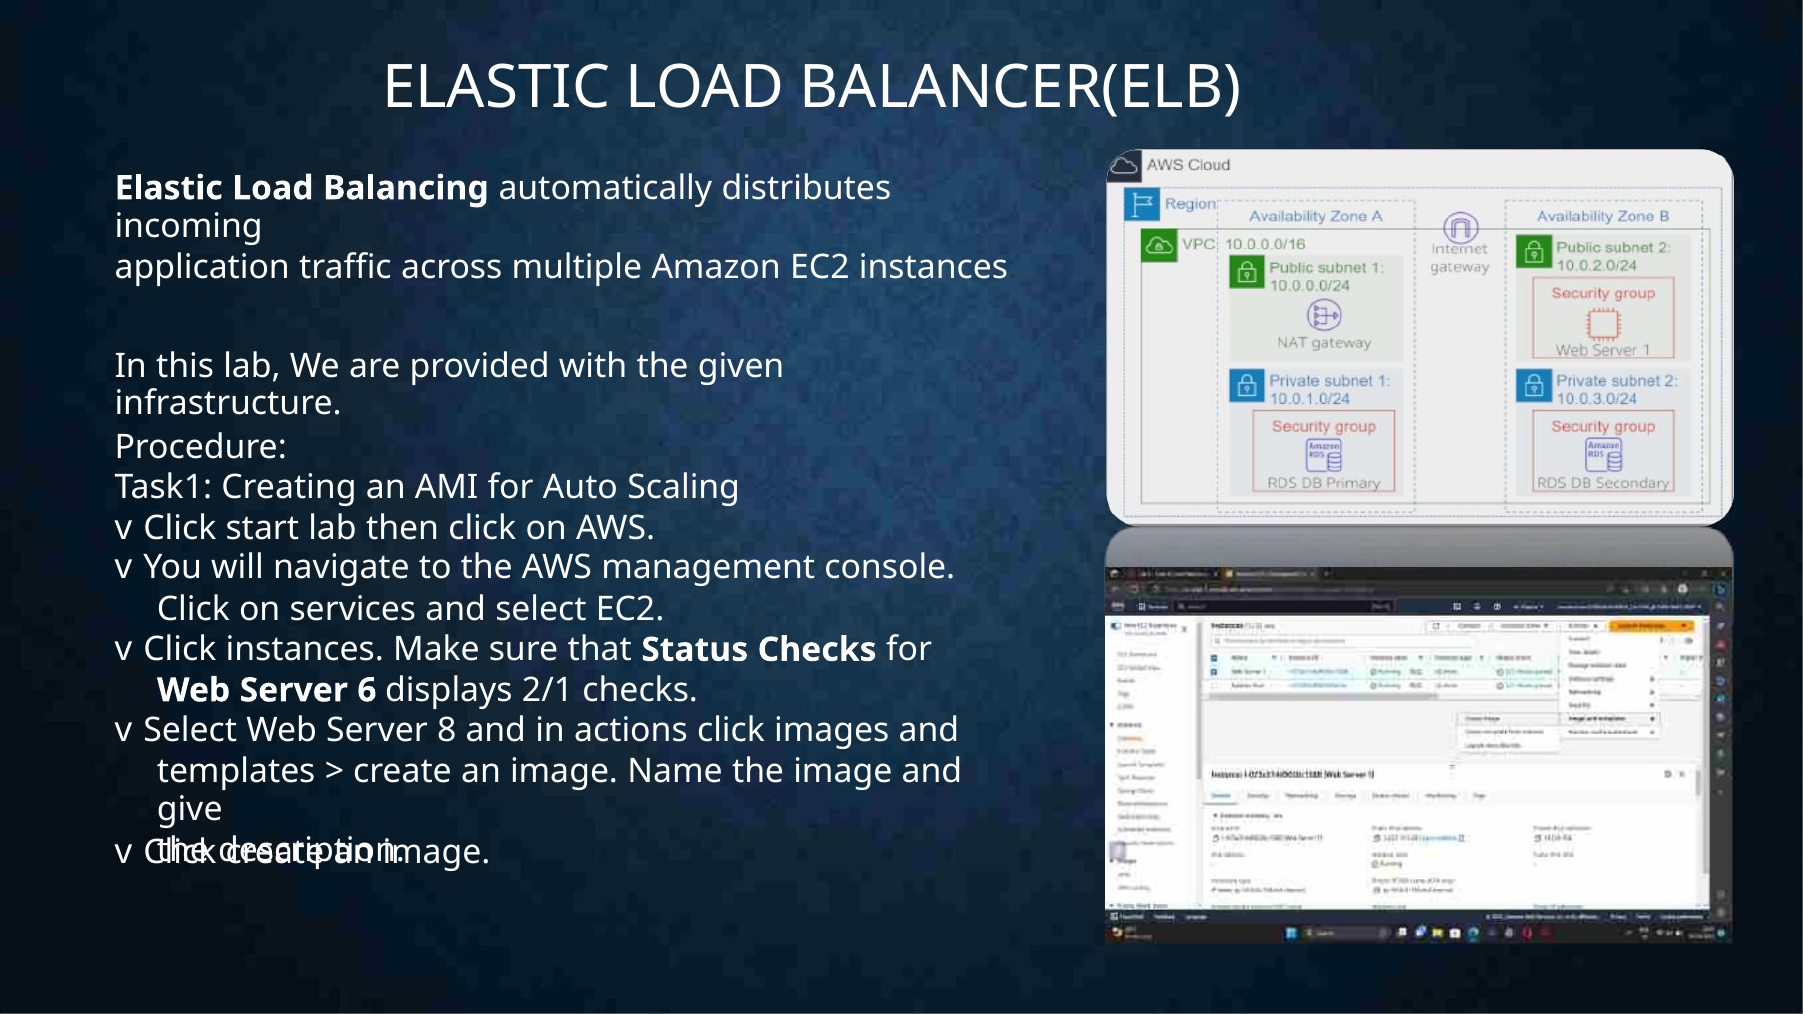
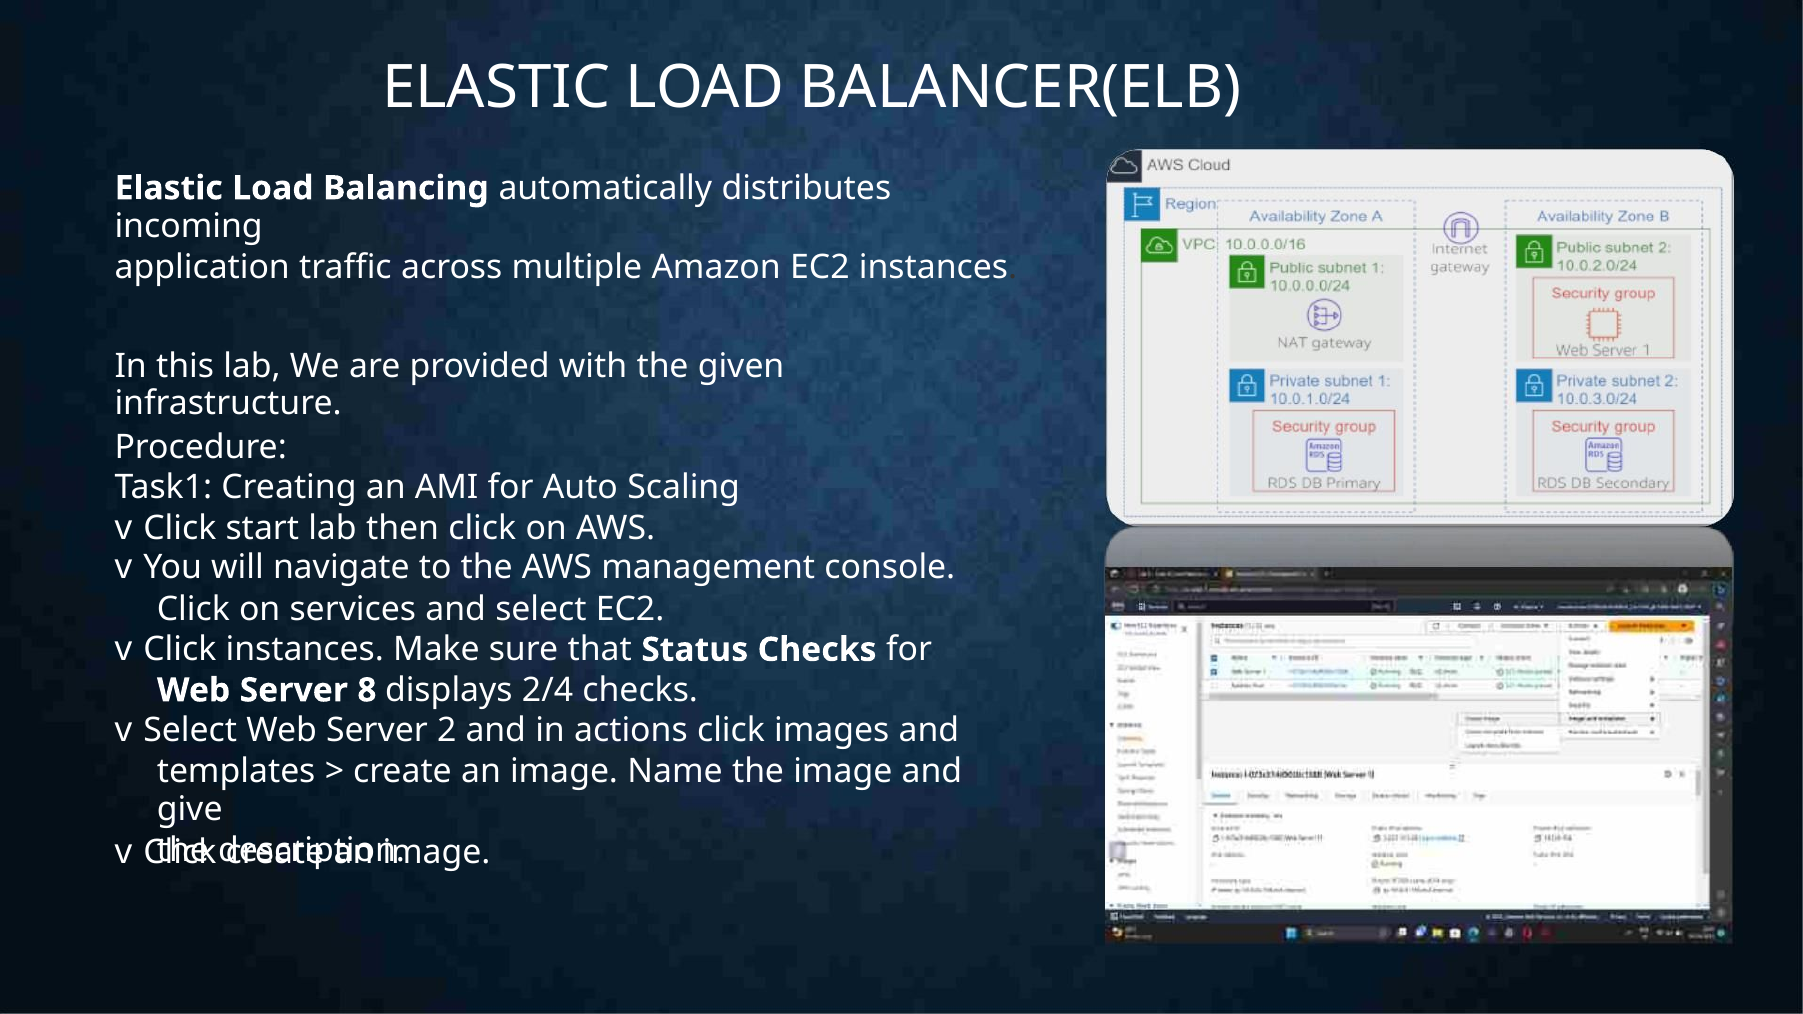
6: 6 -> 8
2/1: 2/1 -> 2/4
8: 8 -> 2
